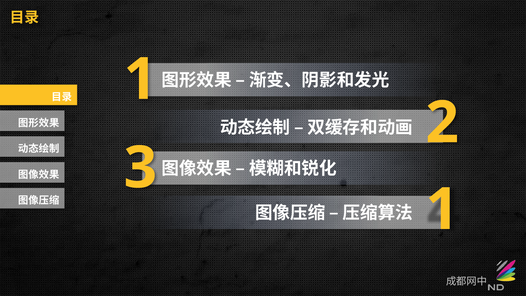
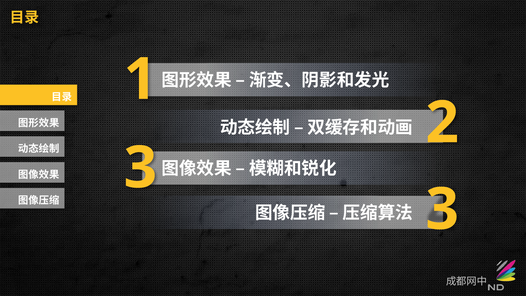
1 at (442, 210): 1 -> 3
